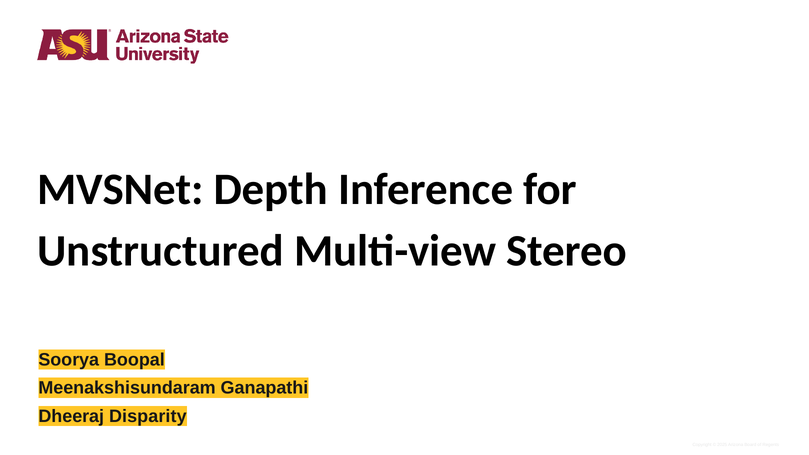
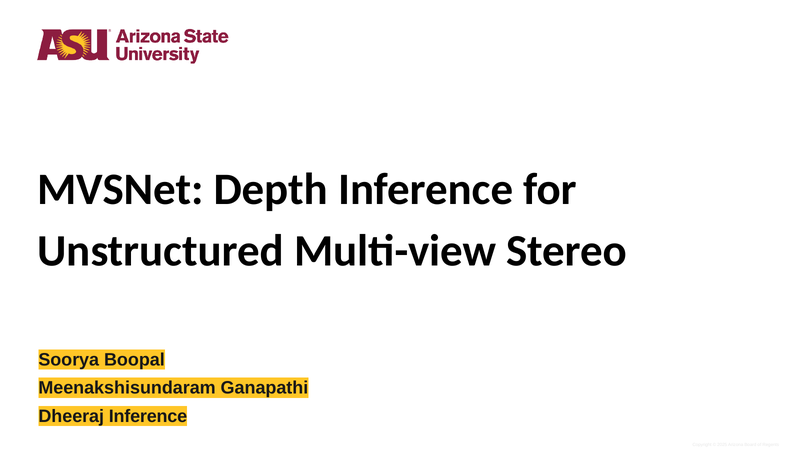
Dheeraj Disparity: Disparity -> Inference
